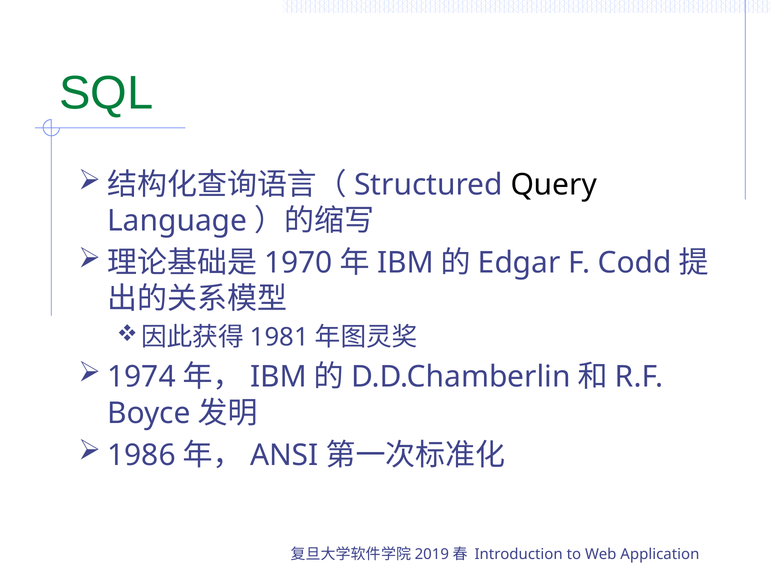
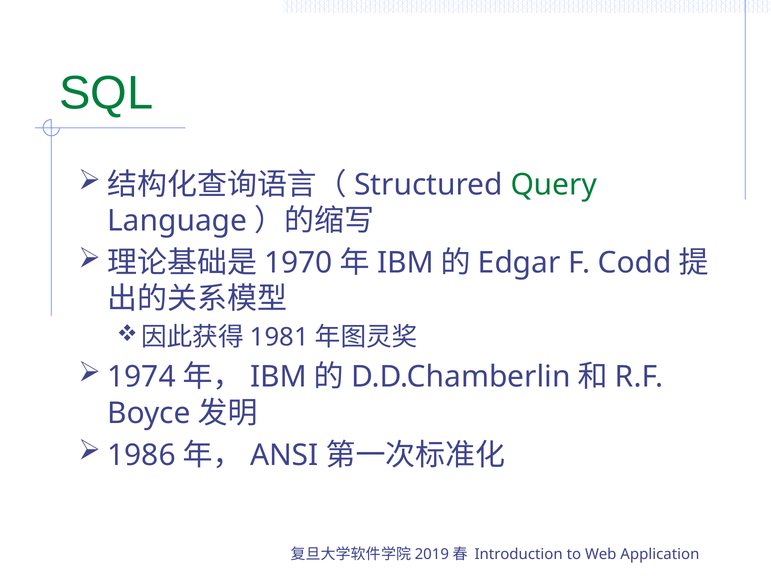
Query colour: black -> green
